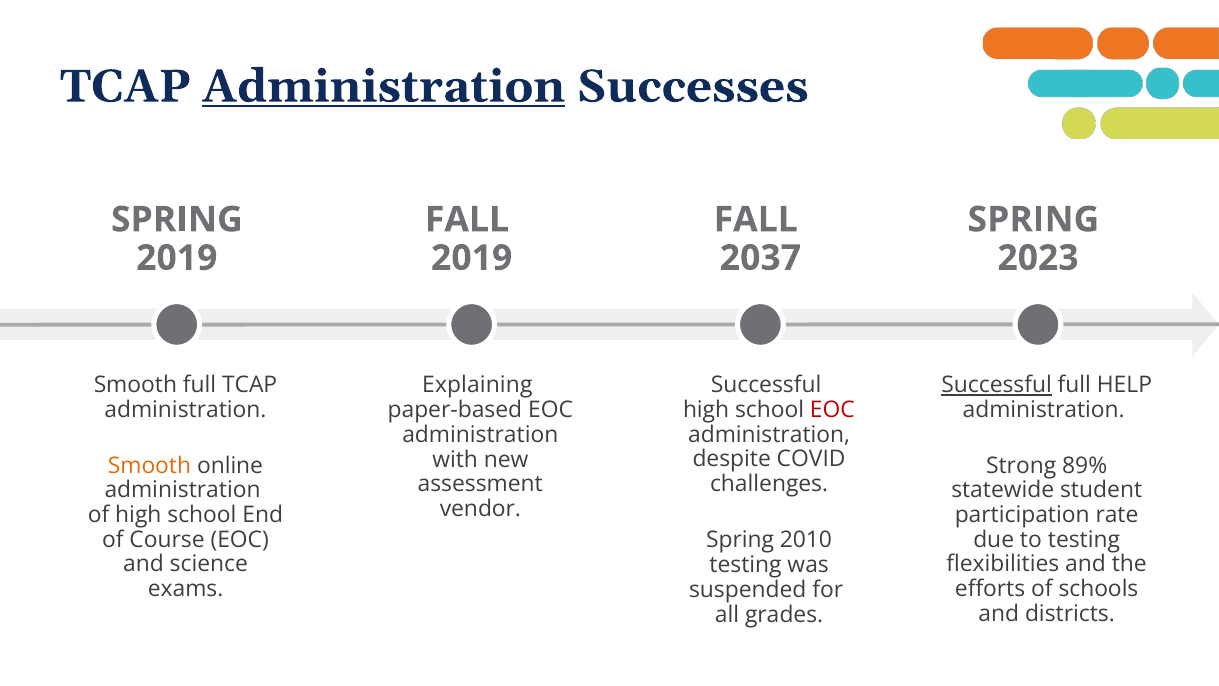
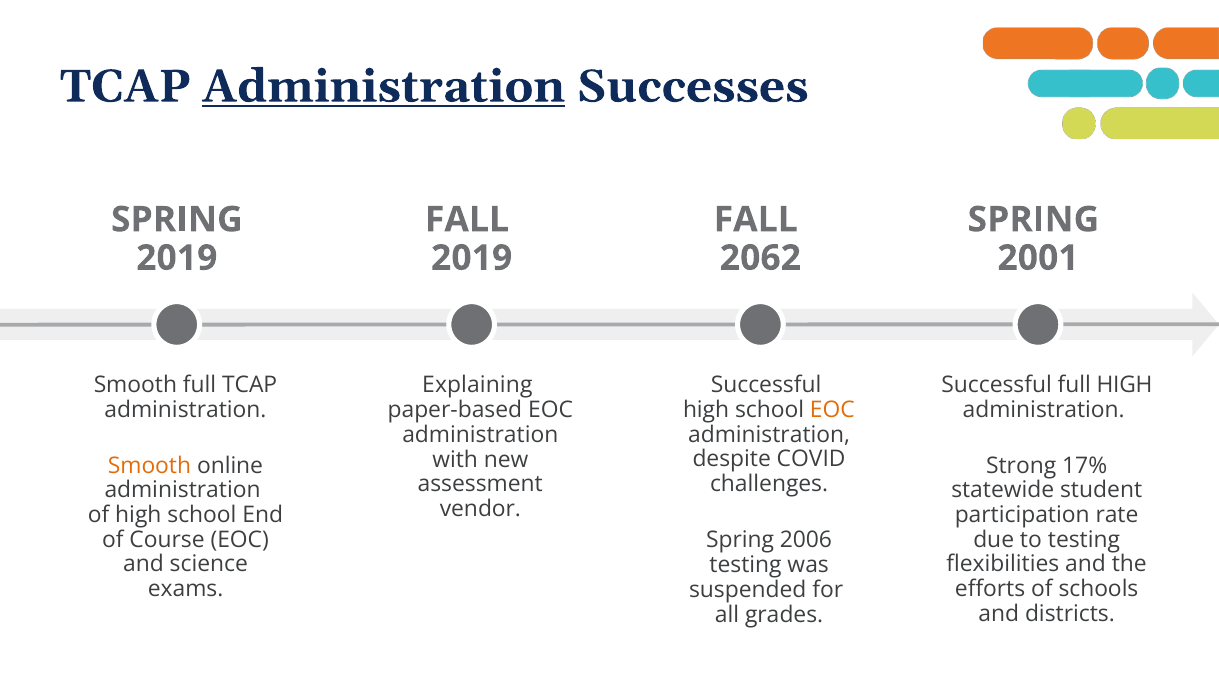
2037: 2037 -> 2062
2023: 2023 -> 2001
Successful at (997, 385) underline: present -> none
full HELP: HELP -> HIGH
EOC at (832, 410) colour: red -> orange
89%: 89% -> 17%
2010: 2010 -> 2006
